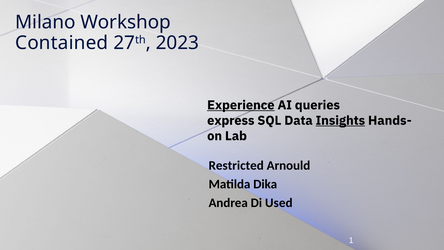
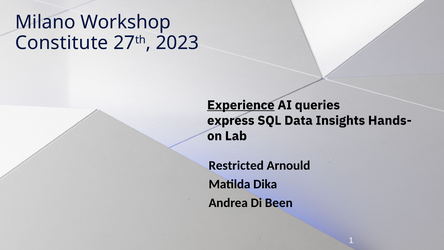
Contained: Contained -> Constitute
Insights underline: present -> none
Used: Used -> Been
